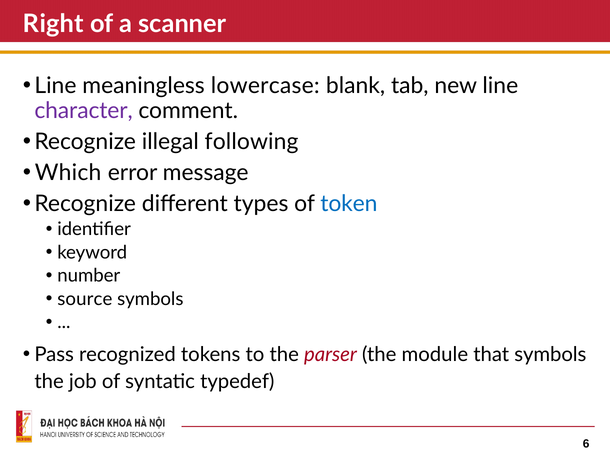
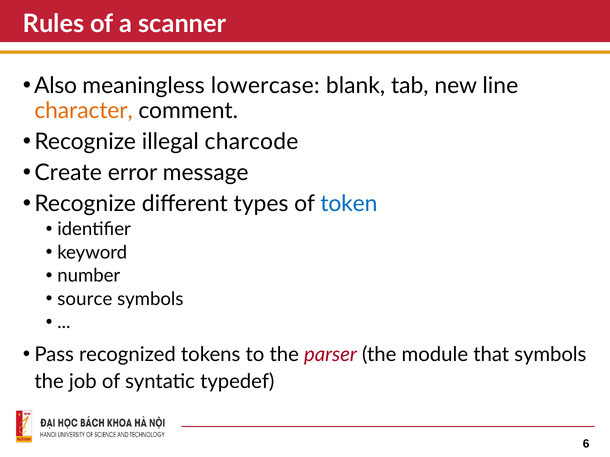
Right: Right -> Rules
Line at (55, 86): Line -> Also
character colour: purple -> orange
following: following -> charcode
Which: Which -> Create
